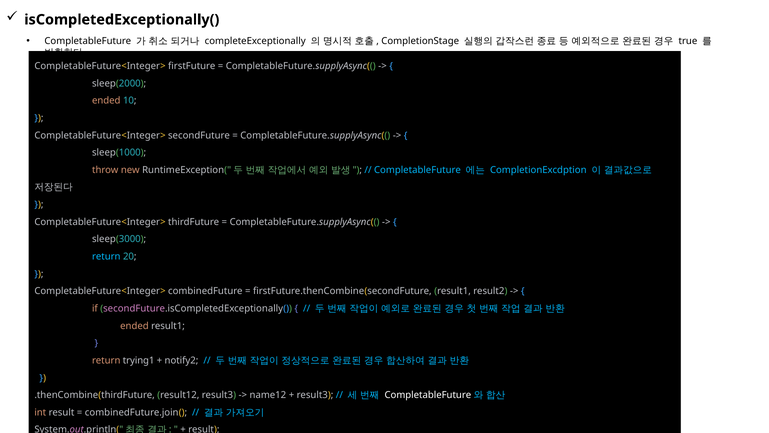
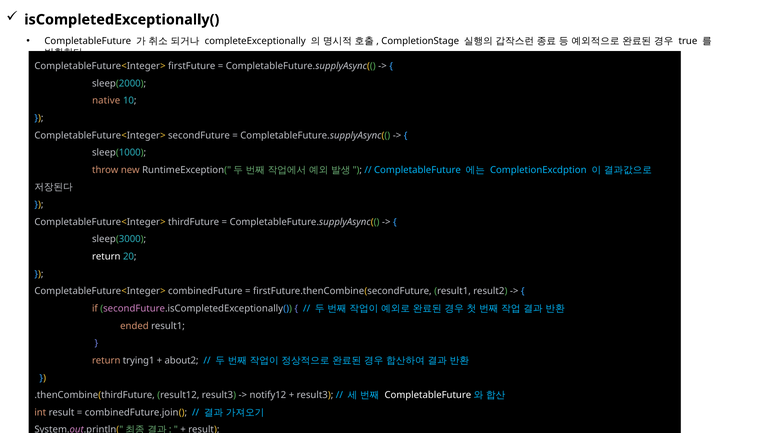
ended at (106, 101): ended -> native
return at (106, 256) colour: light blue -> white
notify2: notify2 -> about2
name12: name12 -> notify12
